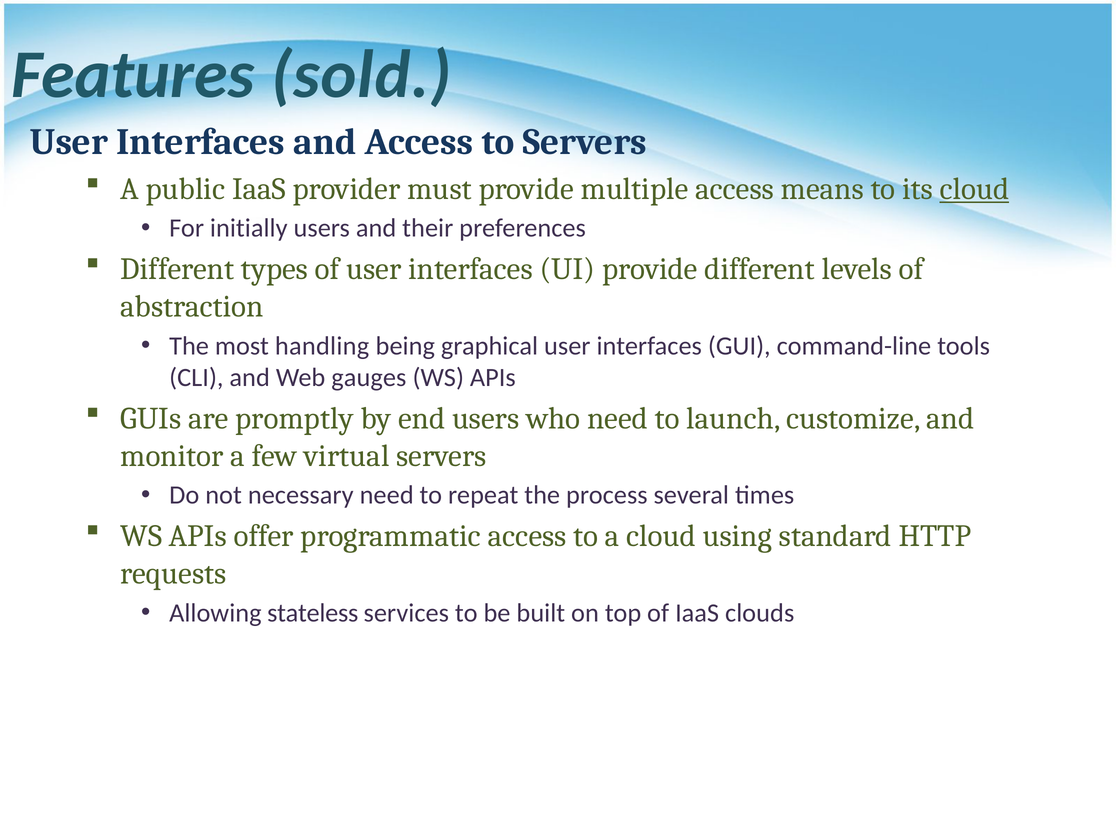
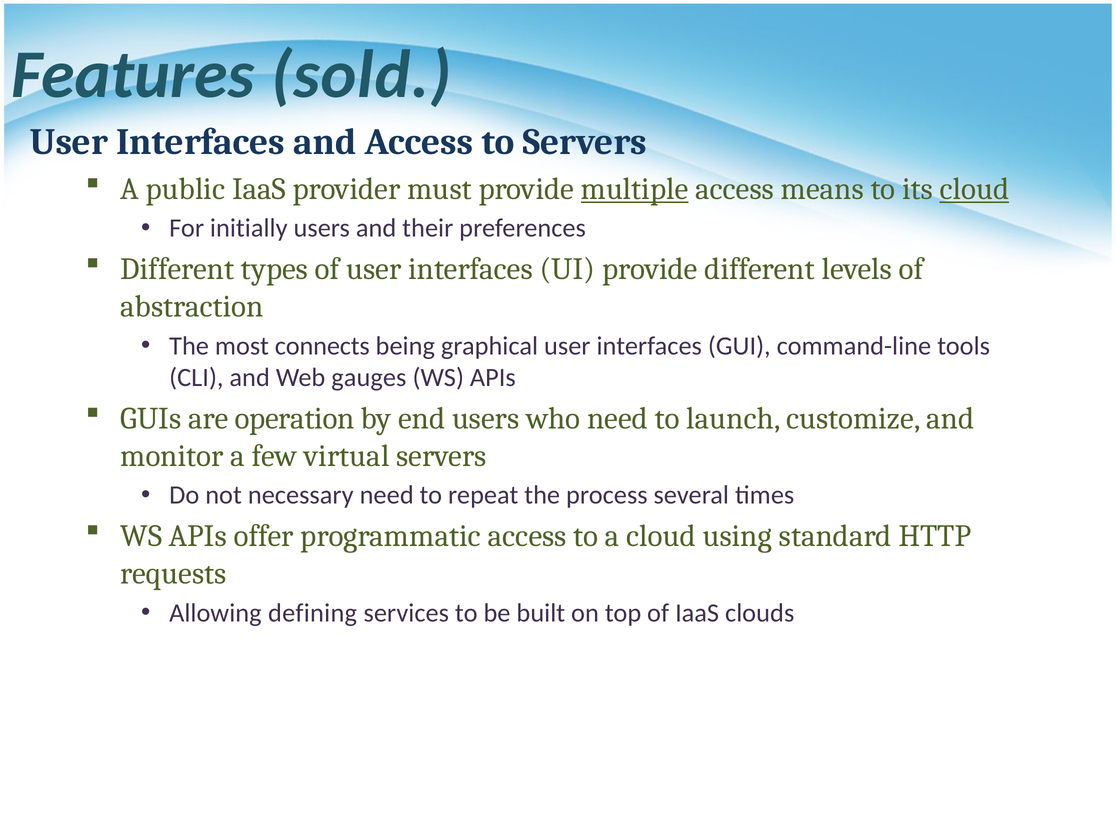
multiple underline: none -> present
handling: handling -> connects
promptly: promptly -> operation
stateless: stateless -> defining
